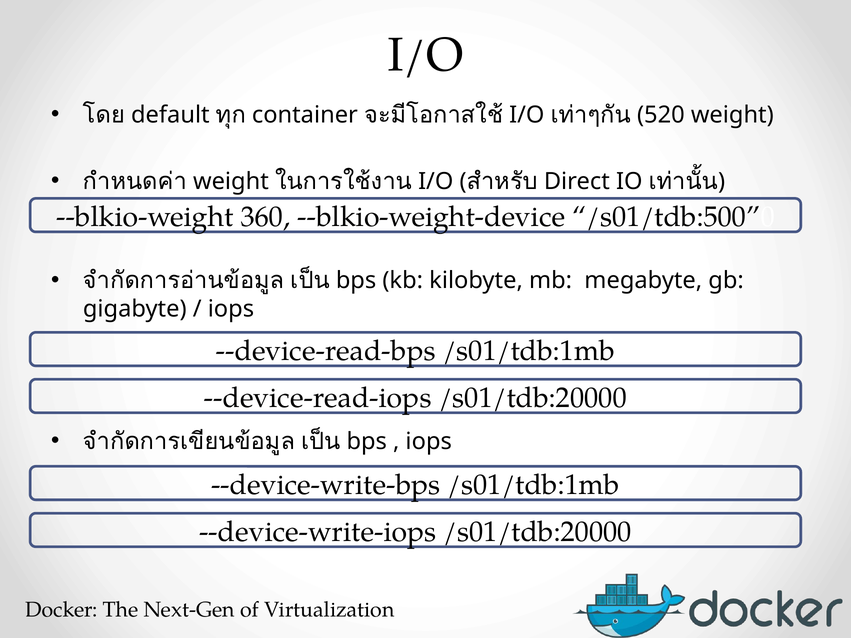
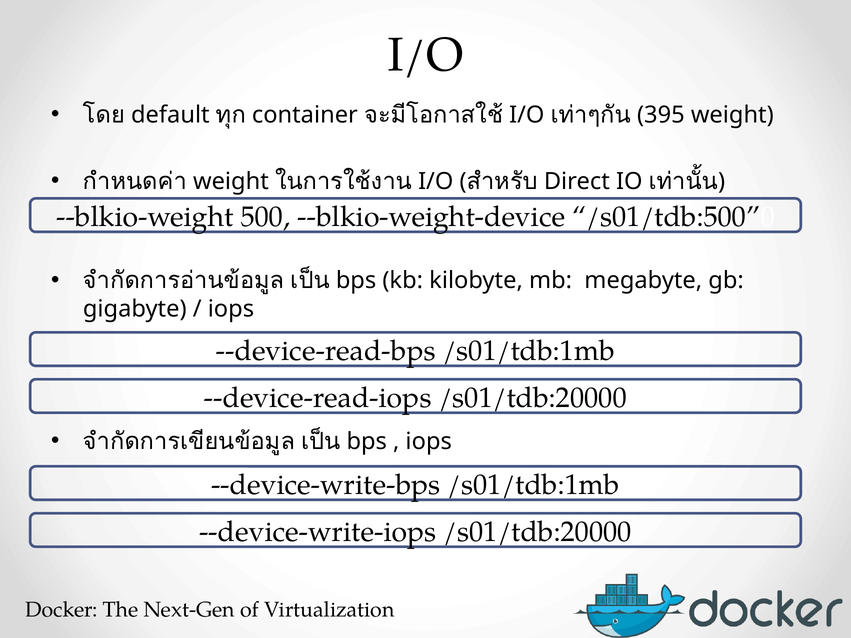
520: 520 -> 395
360: 360 -> 500
